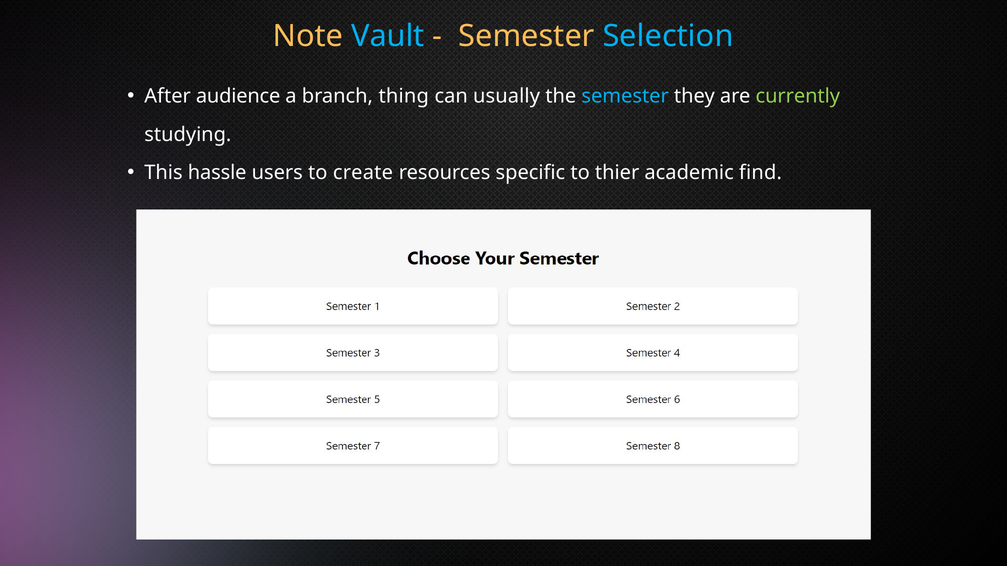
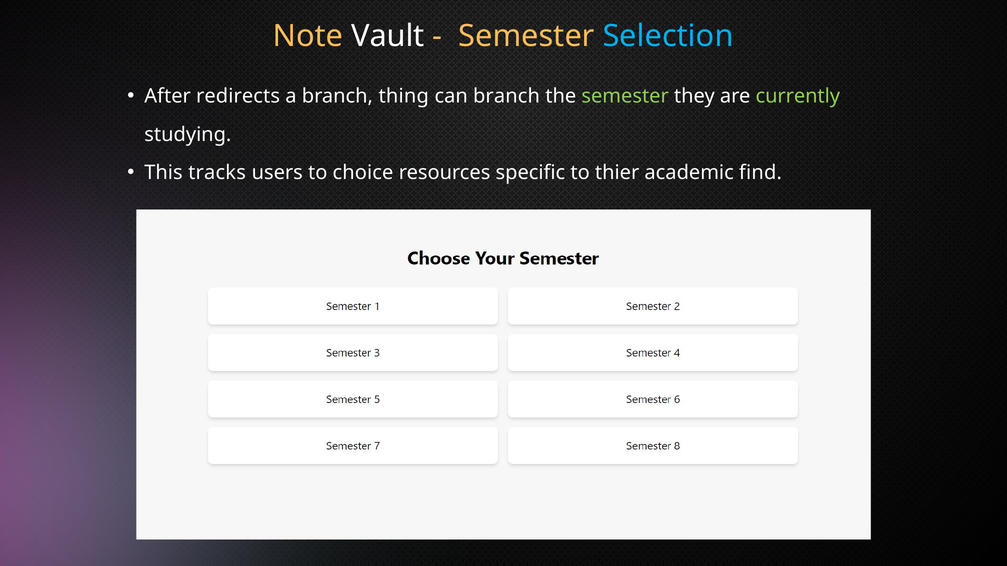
Vault colour: light blue -> white
audience: audience -> redirects
can usually: usually -> branch
semester at (625, 96) colour: light blue -> light green
hassle: hassle -> tracks
create: create -> choice
